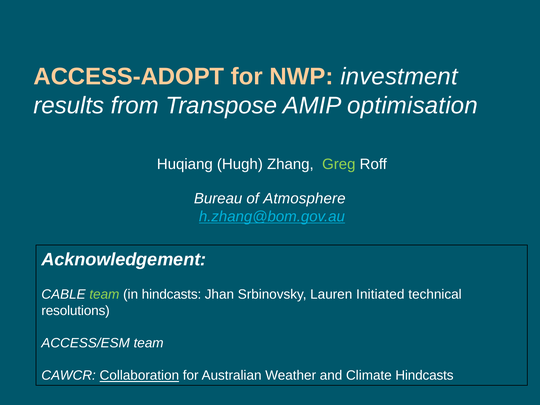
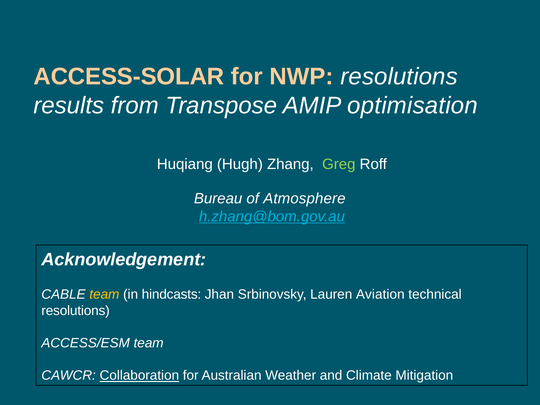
ACCESS-ADOPT: ACCESS-ADOPT -> ACCESS-SOLAR
NWP investment: investment -> resolutions
team at (104, 295) colour: light green -> yellow
Initiated: Initiated -> Aviation
Climate Hindcasts: Hindcasts -> Mitigation
